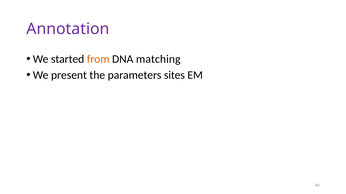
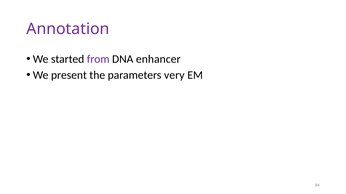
from colour: orange -> purple
matching: matching -> enhancer
sites: sites -> very
